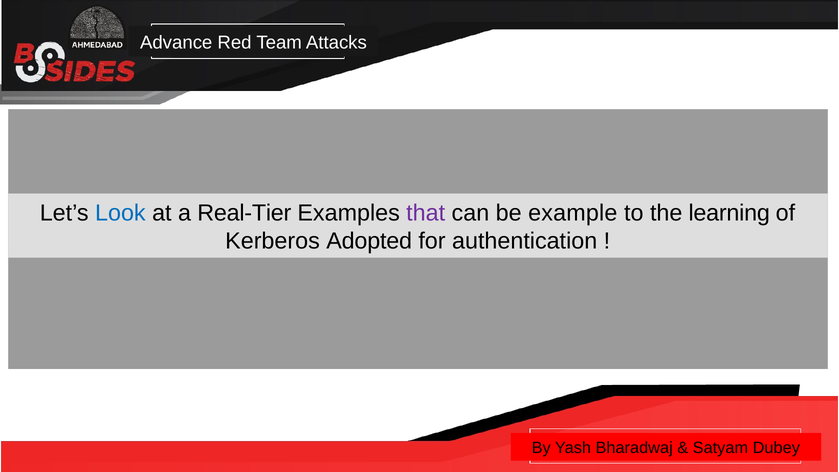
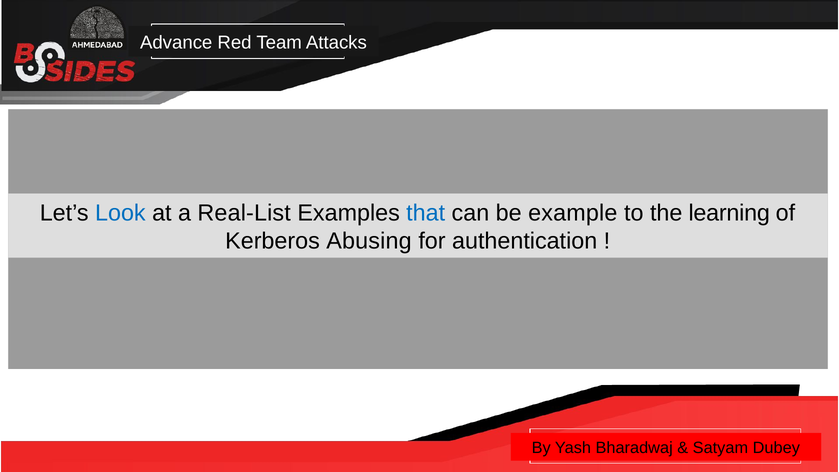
Real-Tier: Real-Tier -> Real-List
that colour: purple -> blue
Adopted: Adopted -> Abusing
